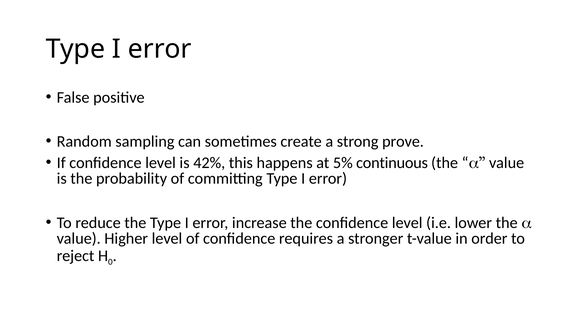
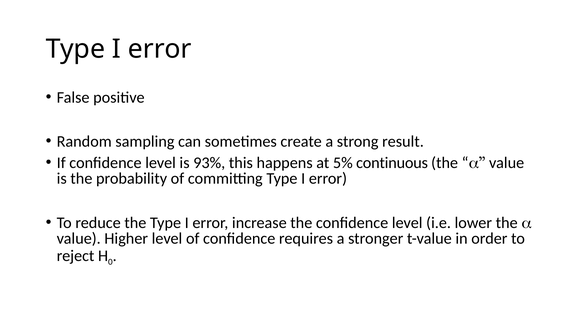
prove: prove -> result
42%: 42% -> 93%
